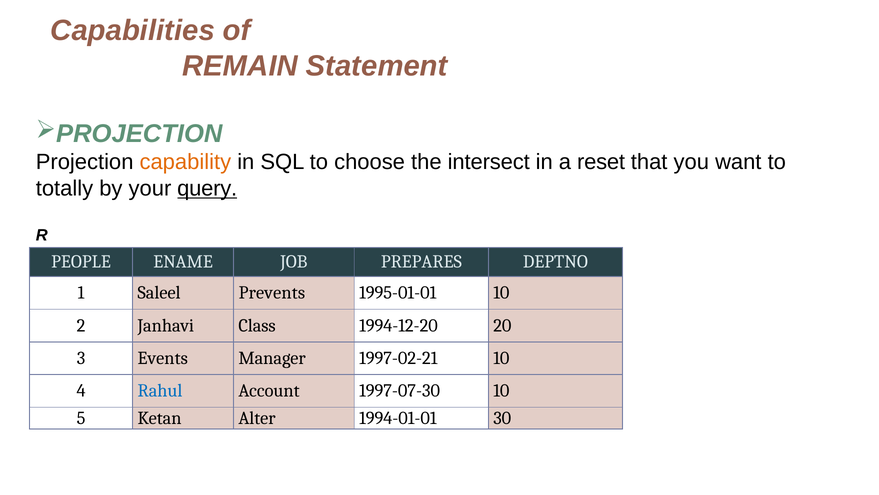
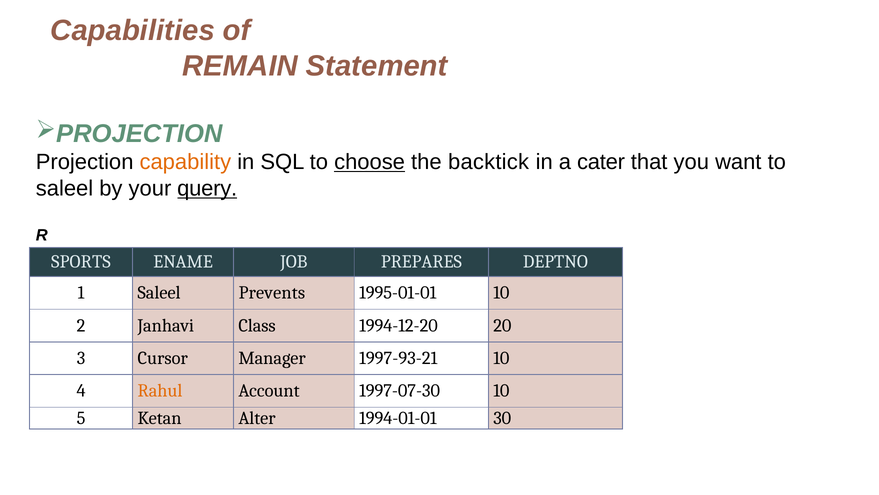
choose underline: none -> present
intersect: intersect -> backtick
reset: reset -> cater
totally at (64, 188): totally -> saleel
PEOPLE: PEOPLE -> SPORTS
Events: Events -> Cursor
1997-02-21: 1997-02-21 -> 1997-93-21
Rahul colour: blue -> orange
